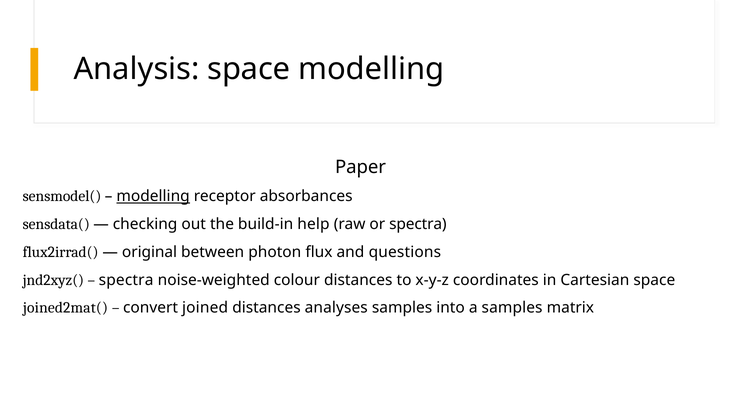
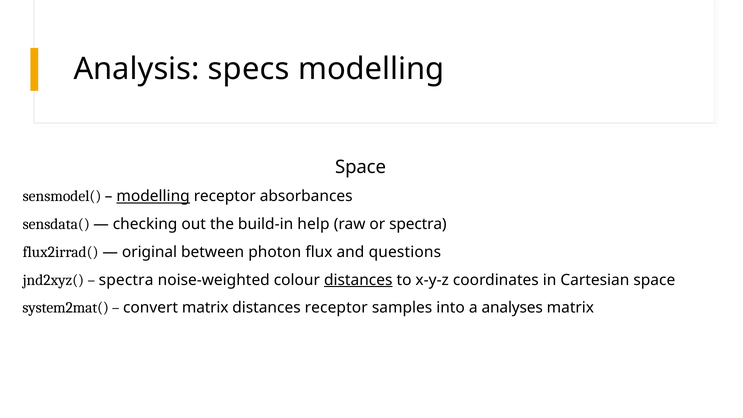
Analysis space: space -> specs
Paper at (361, 167): Paper -> Space
distances at (358, 280) underline: none -> present
joined2mat(: joined2mat( -> system2mat(
convert joined: joined -> matrix
distances analyses: analyses -> receptor
a samples: samples -> analyses
